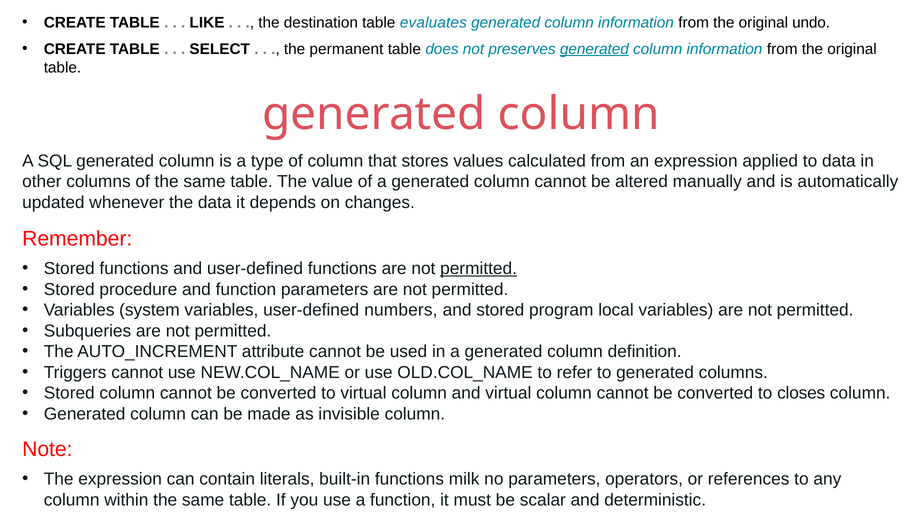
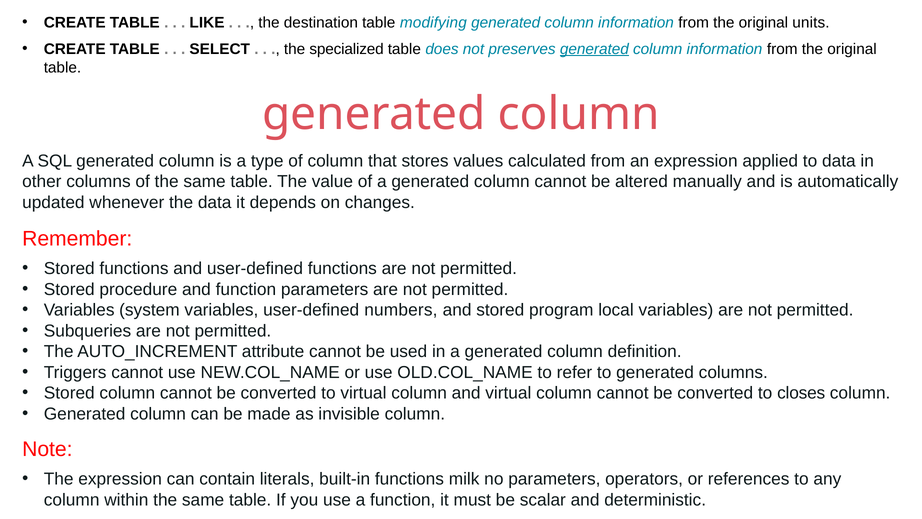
evaluates: evaluates -> modifying
undo: undo -> units
permanent: permanent -> specialized
permitted at (479, 268) underline: present -> none
